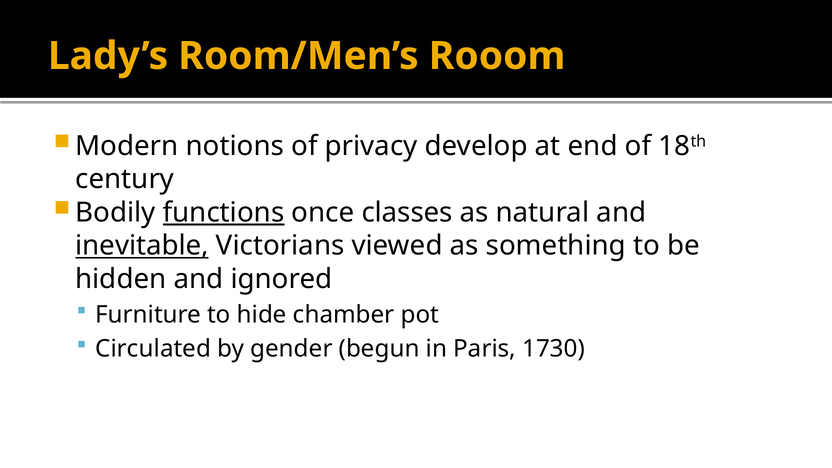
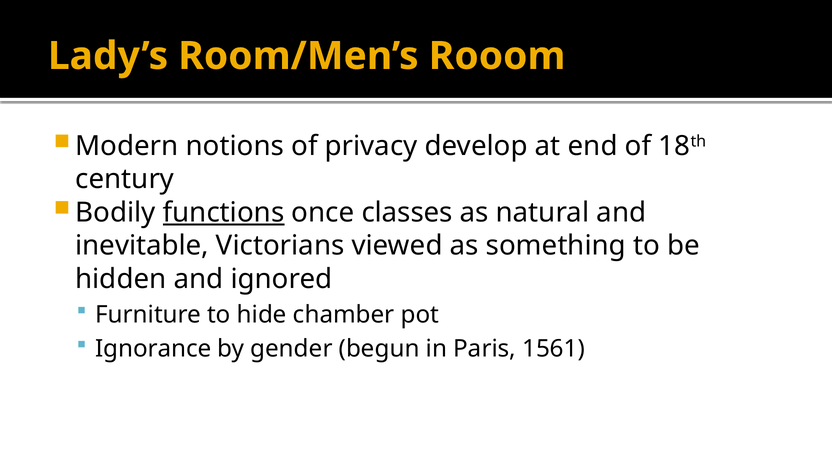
inevitable underline: present -> none
Circulated: Circulated -> Ignorance
1730: 1730 -> 1561
